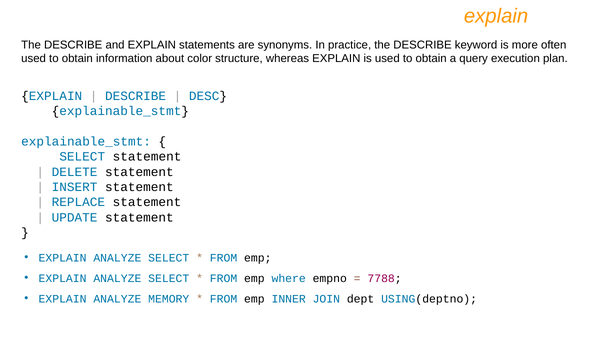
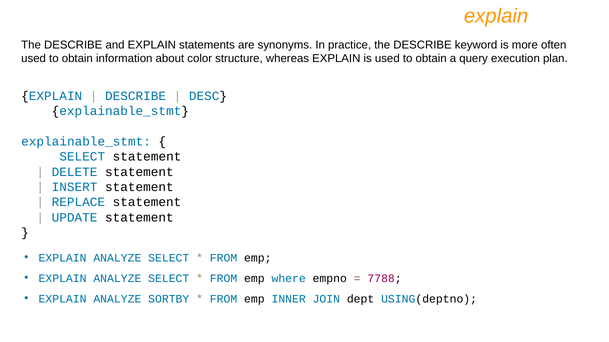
MEMORY: MEMORY -> SORTBY
